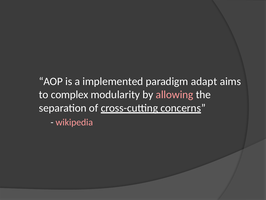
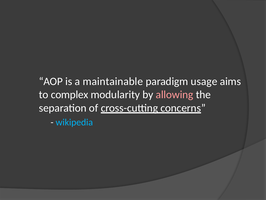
implemented: implemented -> maintainable
adapt: adapt -> usage
wikipedia colour: pink -> light blue
